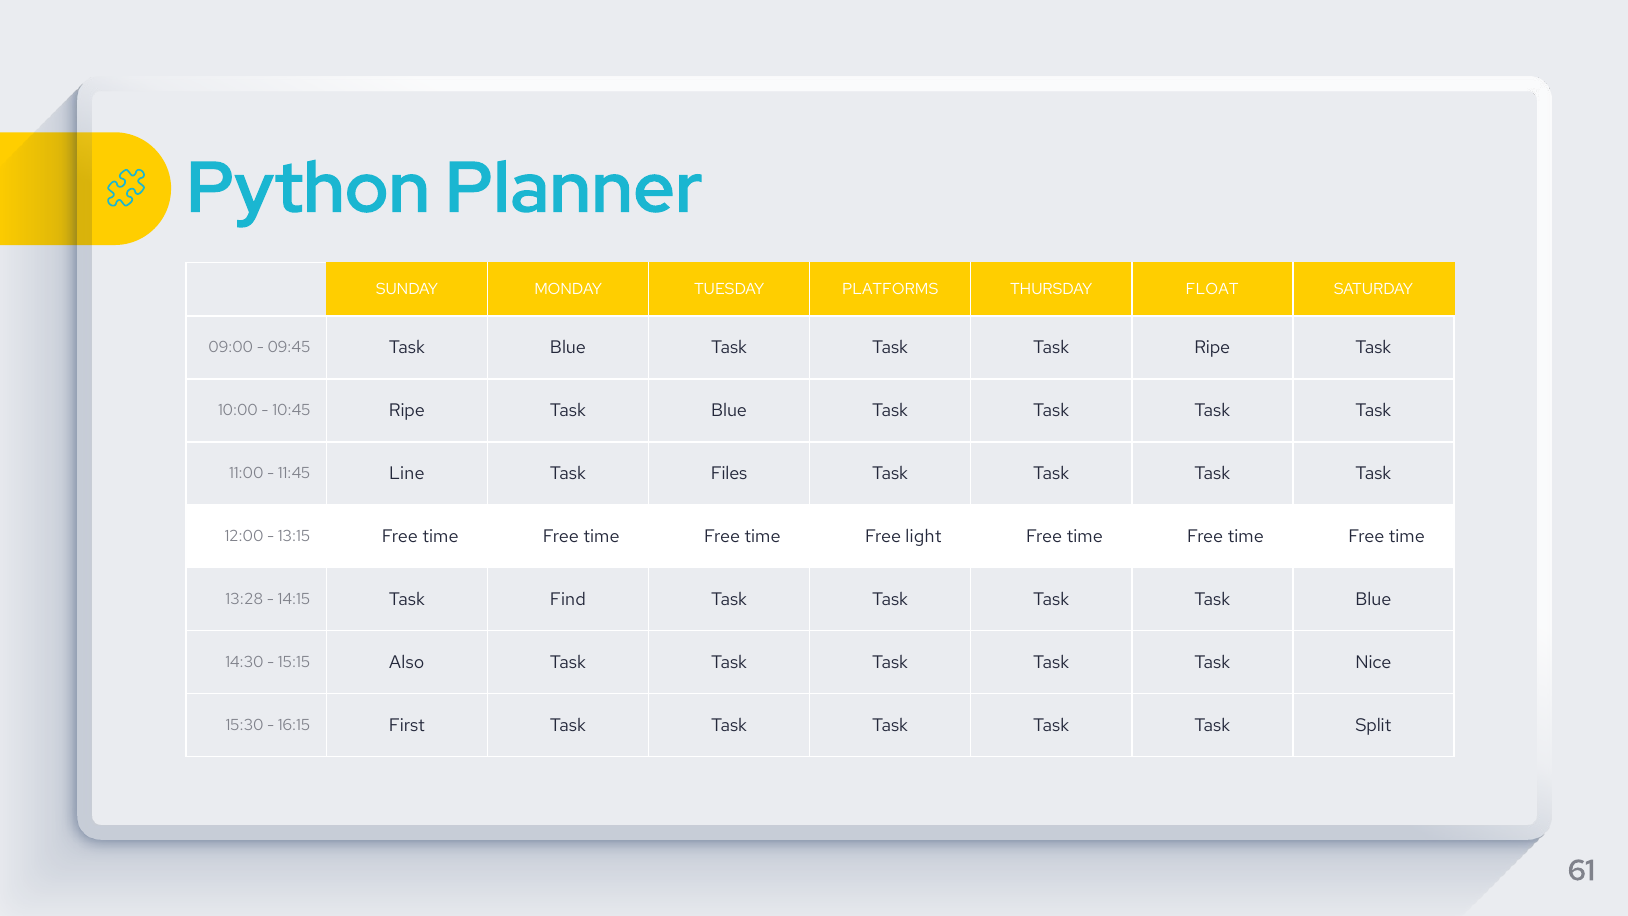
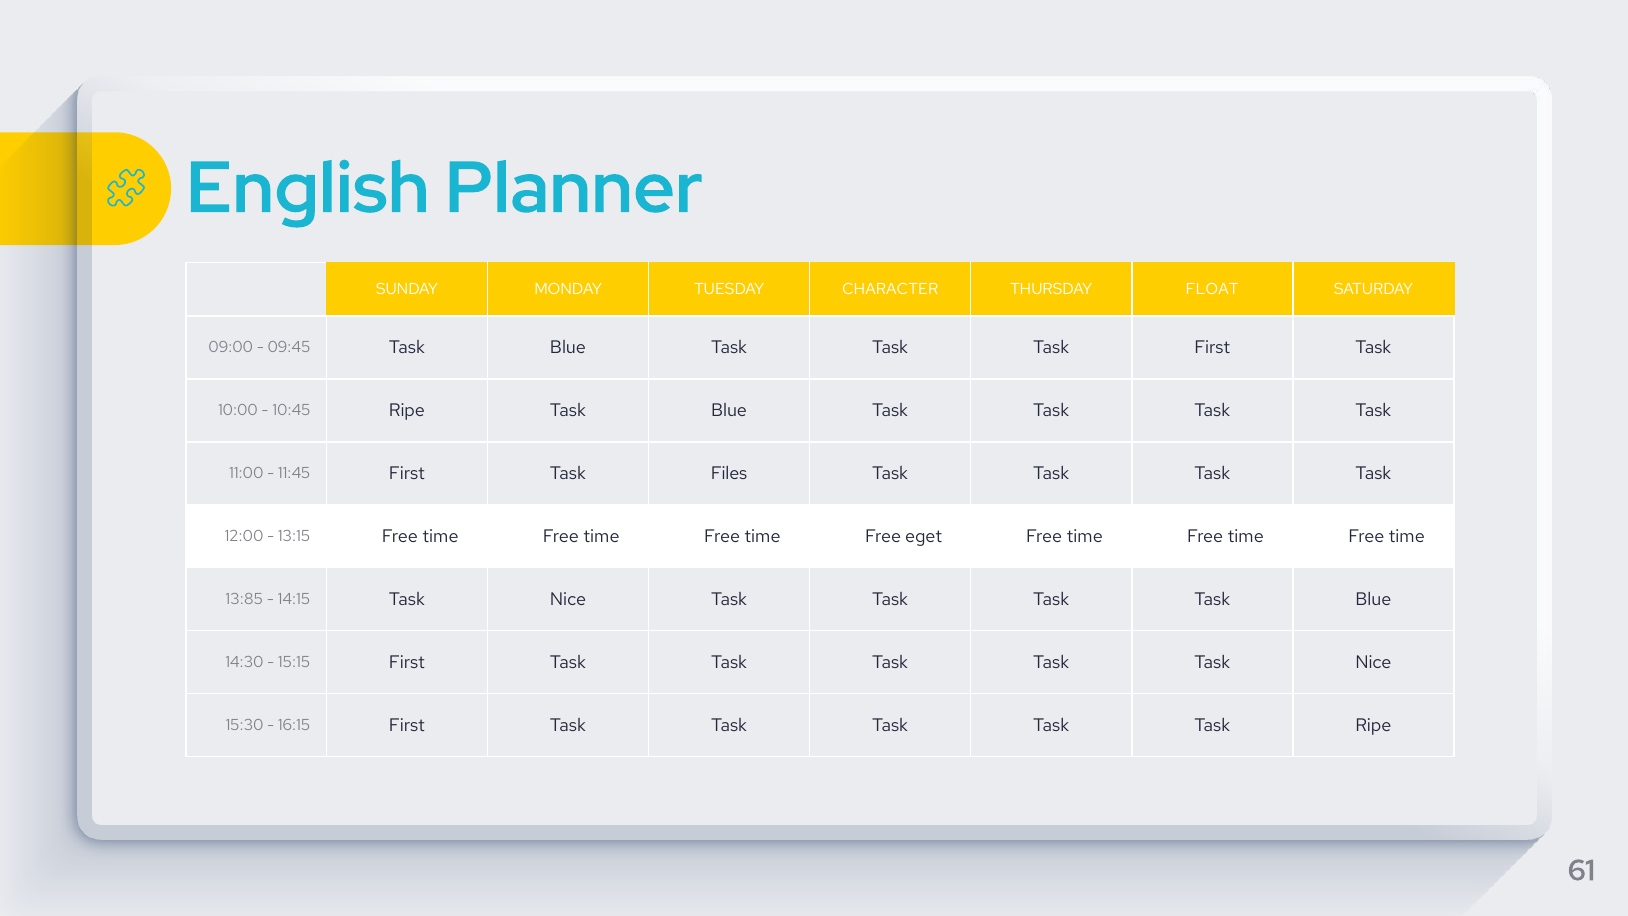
Python: Python -> English
PLATFORMS: PLATFORMS -> CHARACTER
Task Ripe: Ripe -> First
11:45 Line: Line -> First
light: light -> eget
13:28: 13:28 -> 13:85
14:15 Task Find: Find -> Nice
15:15 Also: Also -> First
Task Split: Split -> Ripe
